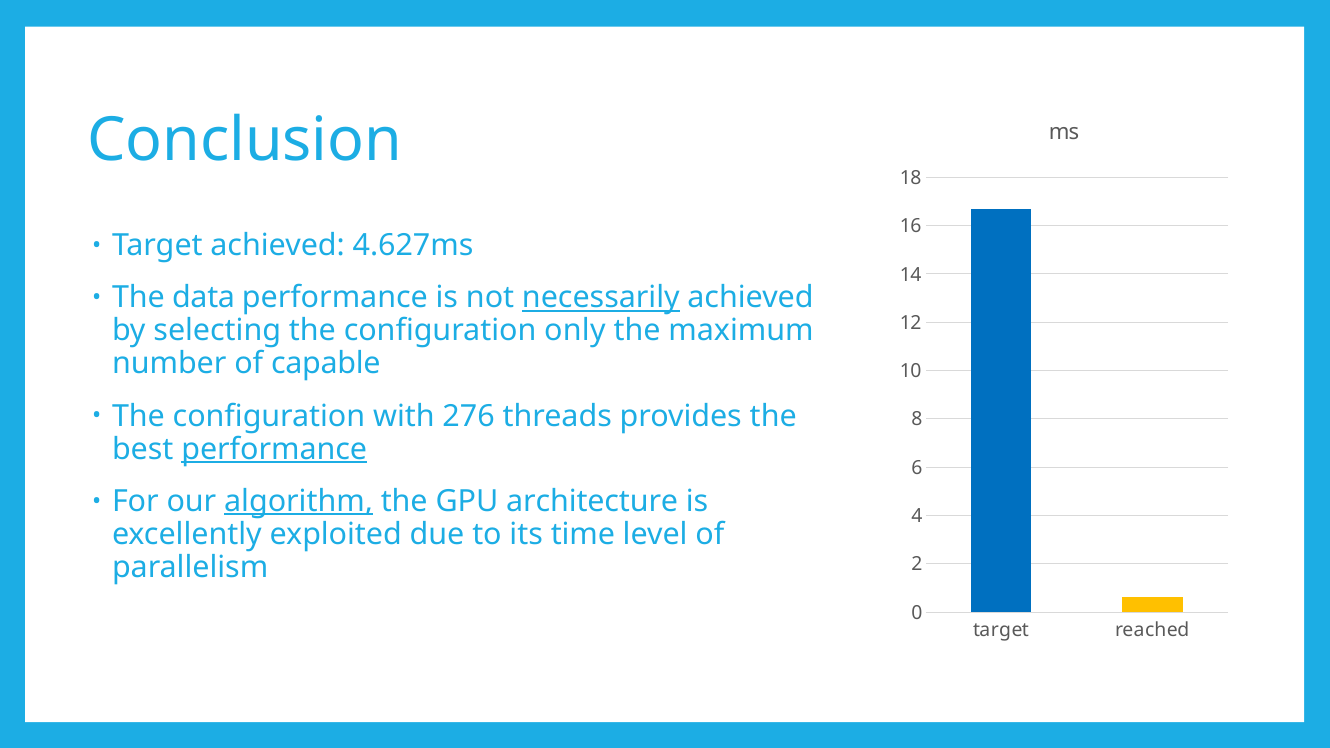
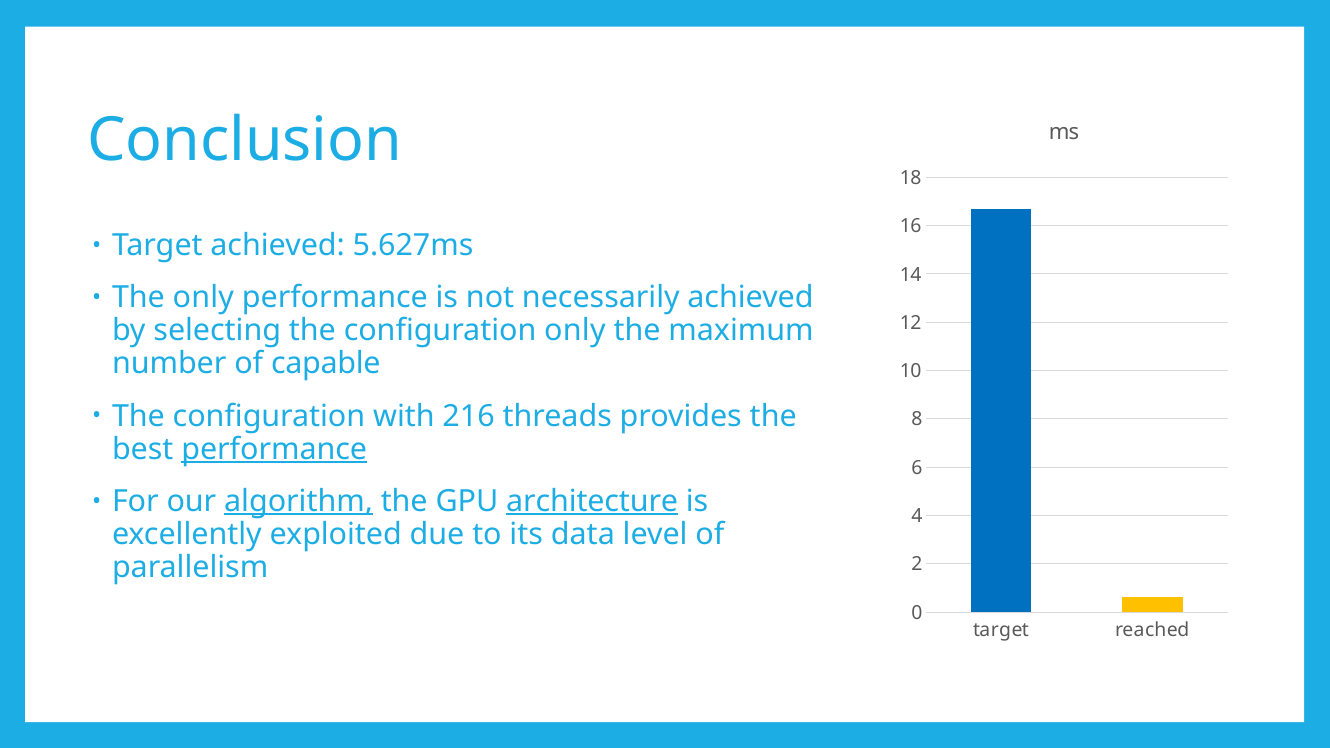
4.627ms: 4.627ms -> 5.627ms
The data: data -> only
necessarily underline: present -> none
276: 276 -> 216
architecture underline: none -> present
time: time -> data
